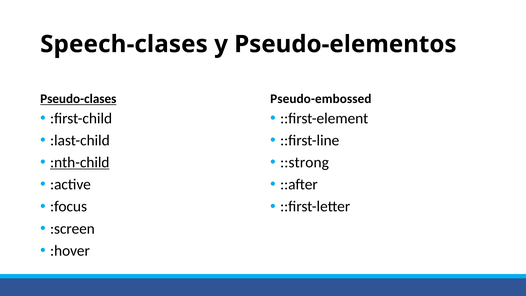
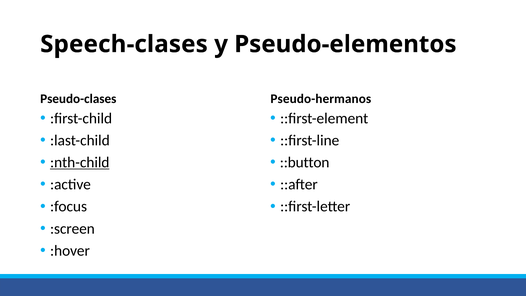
Pseudo-clases underline: present -> none
Pseudo-embossed: Pseudo-embossed -> Pseudo-hermanos
::strong: ::strong -> ::button
